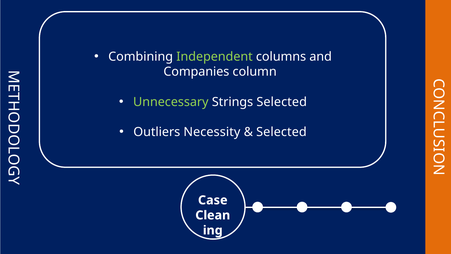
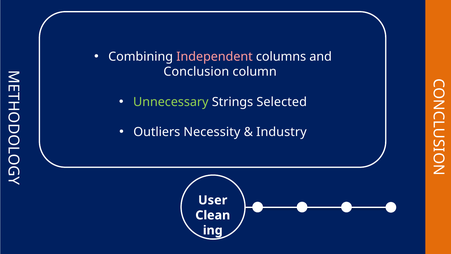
Independent colour: light green -> pink
Companies: Companies -> Conclusion
Selected at (281, 132): Selected -> Industry
Case: Case -> User
